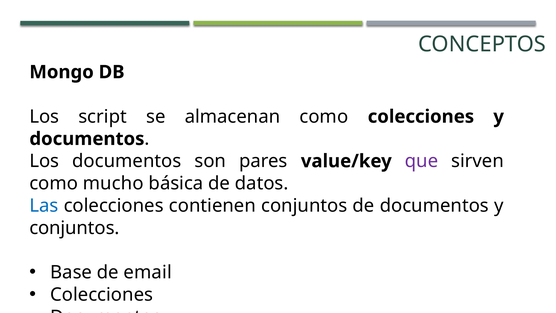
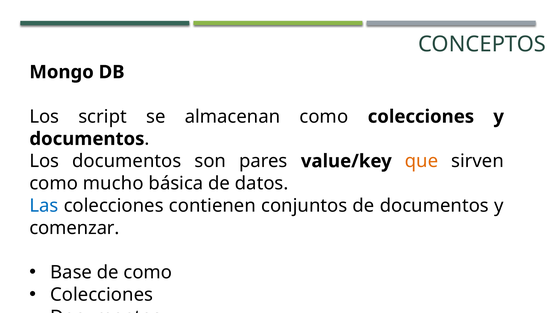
que colour: purple -> orange
conjuntos at (74, 228): conjuntos -> comenzar
de email: email -> como
